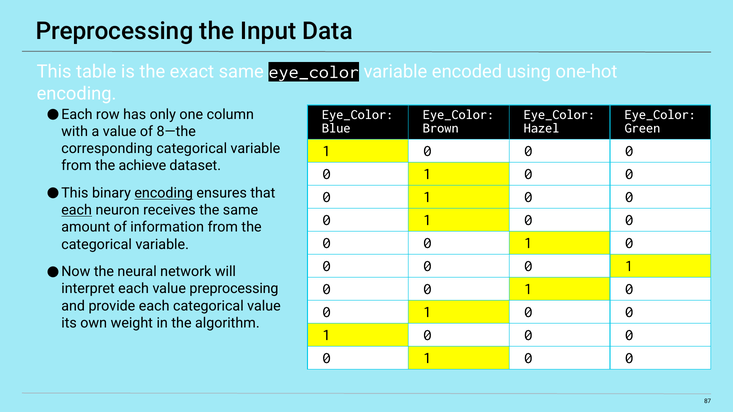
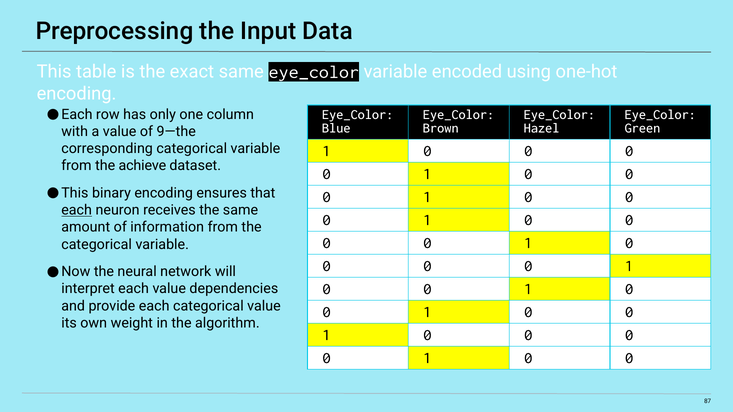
8—the: 8—the -> 9—the
encoding at (164, 193) underline: present -> none
value preprocessing: preprocessing -> dependencies
